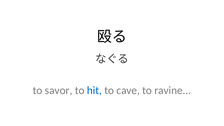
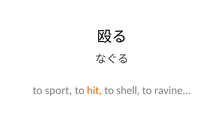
savor: savor -> sport
hit colour: blue -> orange
cave: cave -> shell
